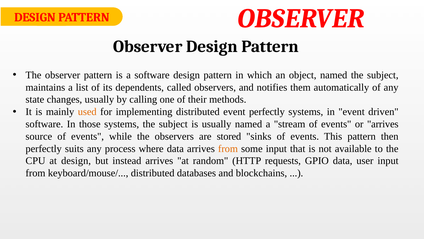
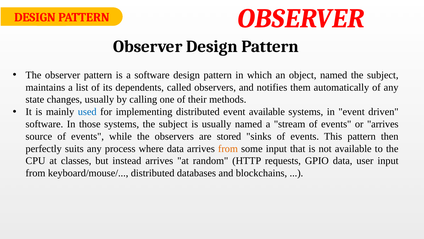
used colour: orange -> blue
event perfectly: perfectly -> available
at design: design -> classes
